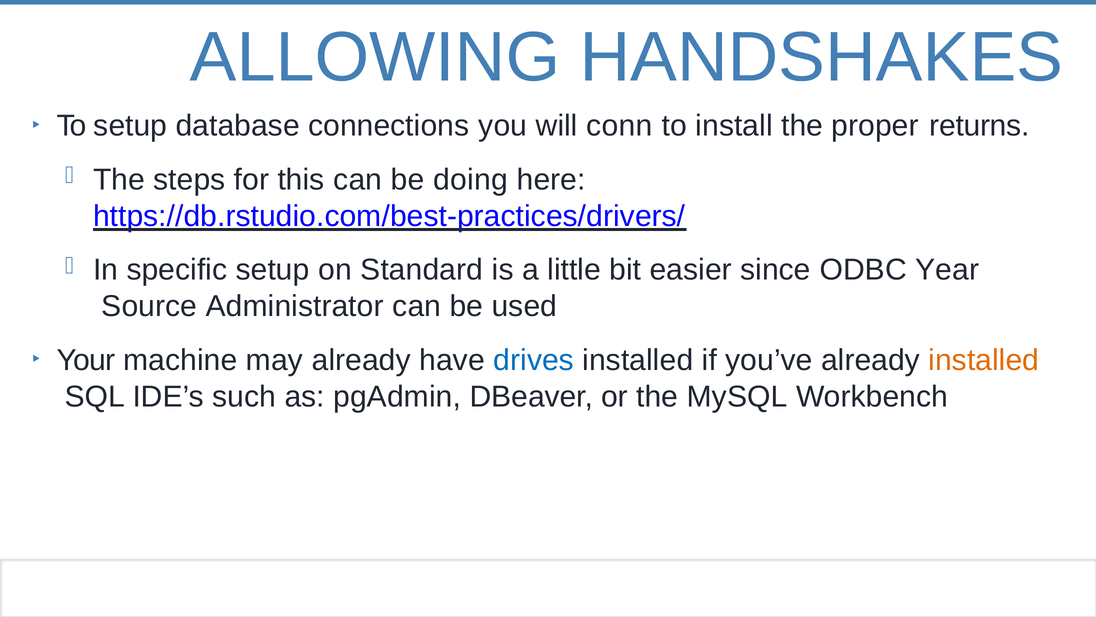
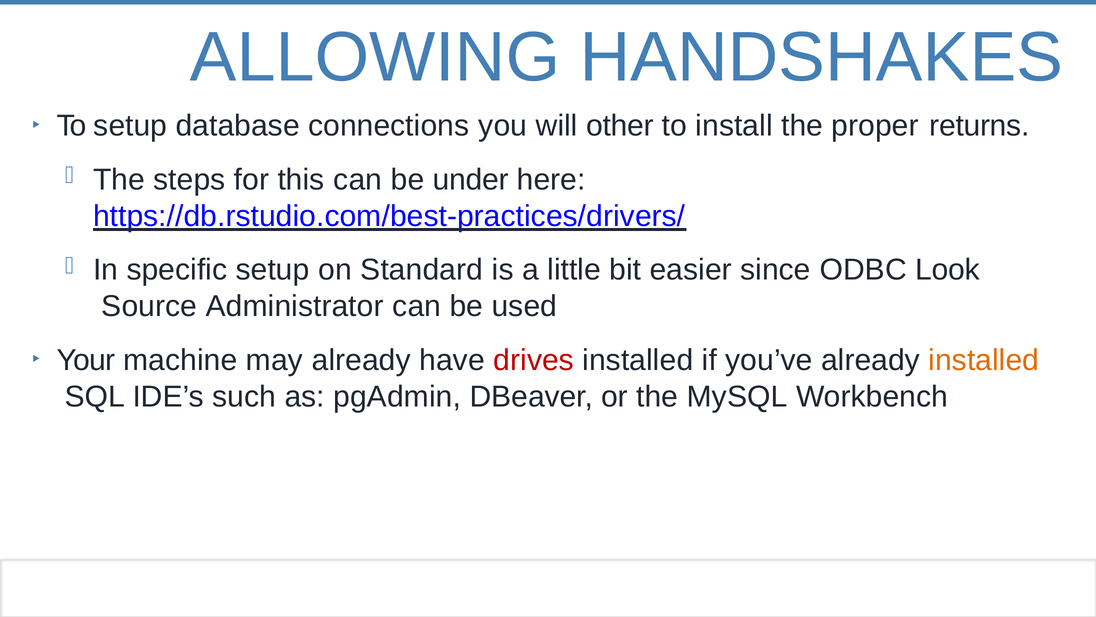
conn: conn -> other
doing: doing -> under
Year: Year -> Look
drives colour: blue -> red
